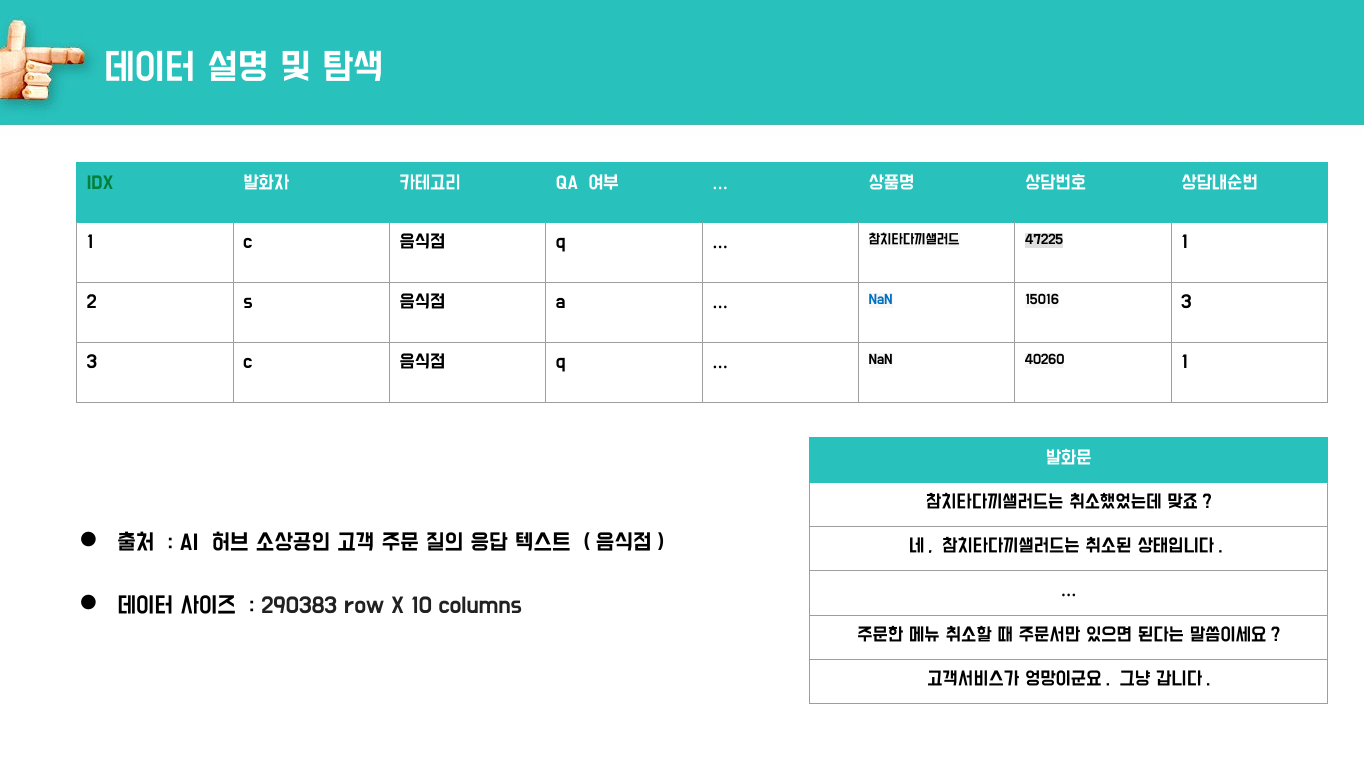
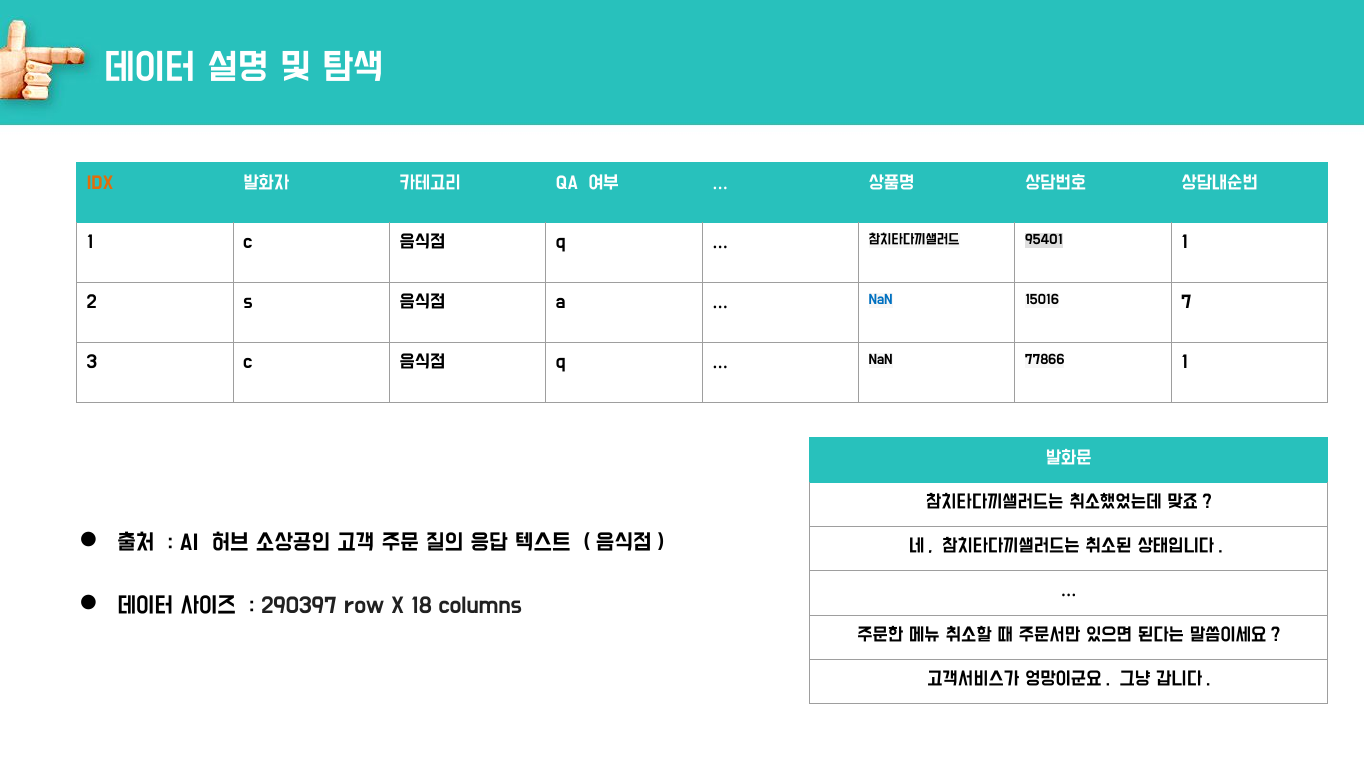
IDX colour: green -> orange
47225: 47225 -> 95401
15016 3: 3 -> 7
40260: 40260 -> 77866
290383: 290383 -> 290397
10: 10 -> 18
